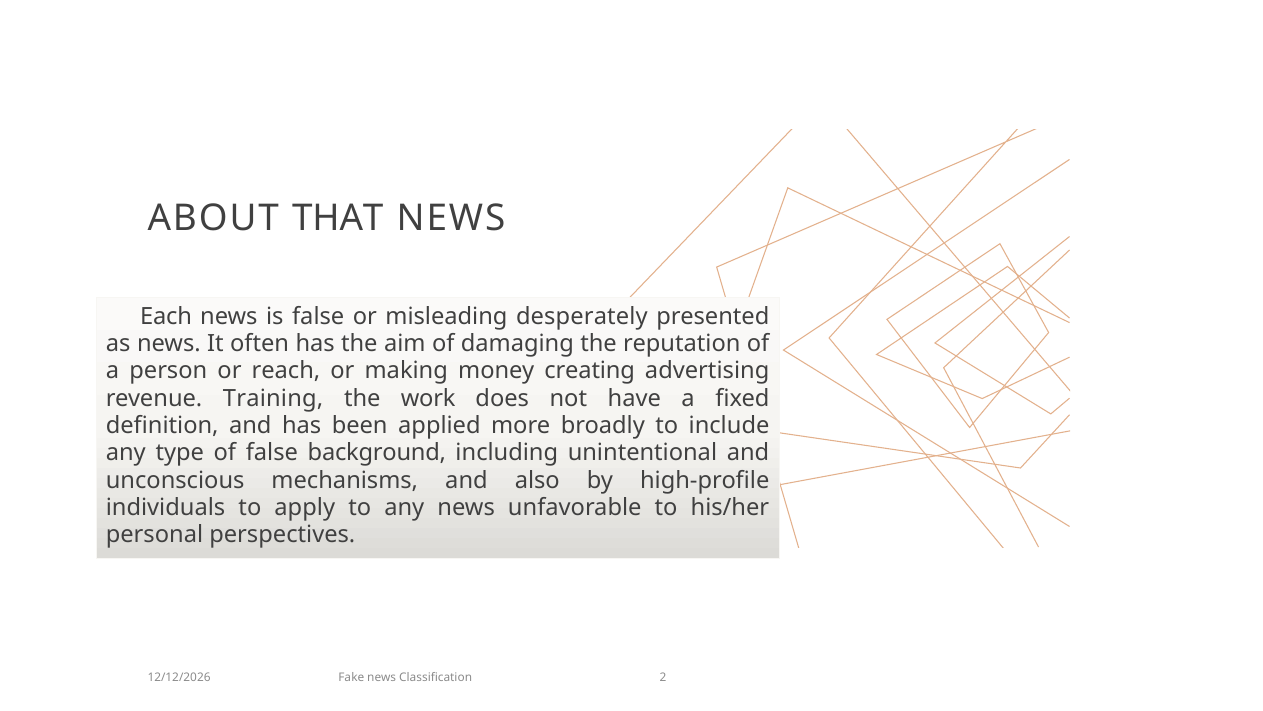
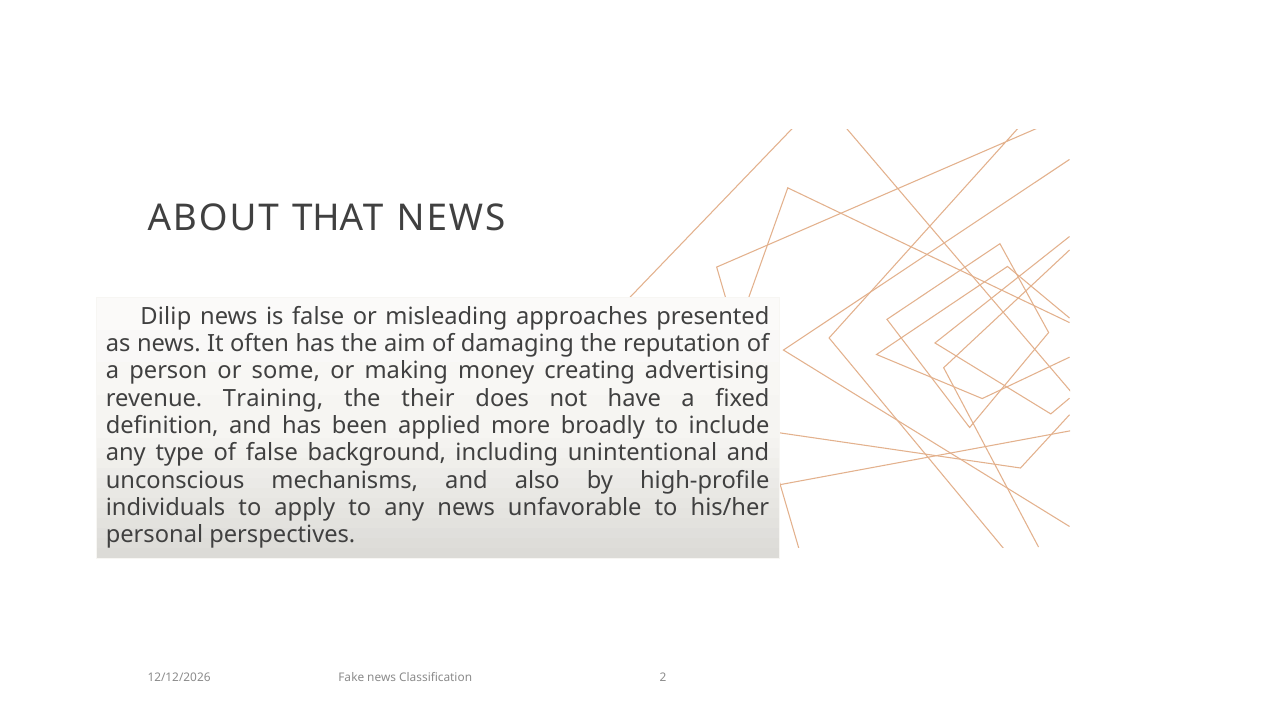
Each: Each -> Dilip
desperately: desperately -> approaches
reach: reach -> some
work: work -> their
